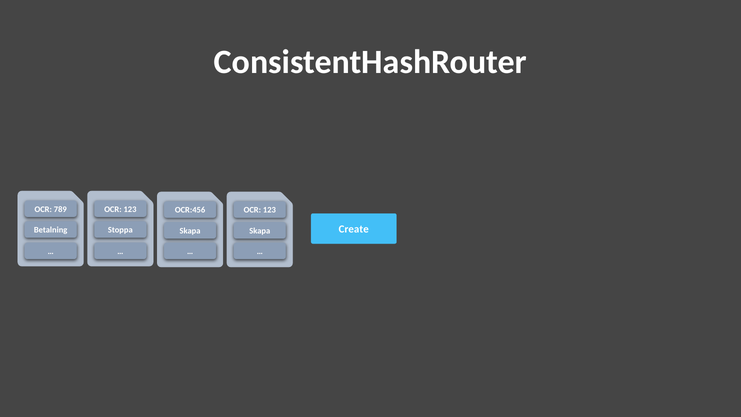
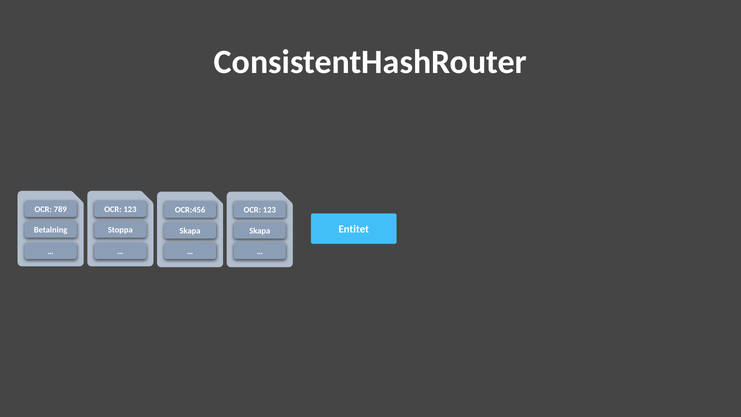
Create: Create -> Entitet
